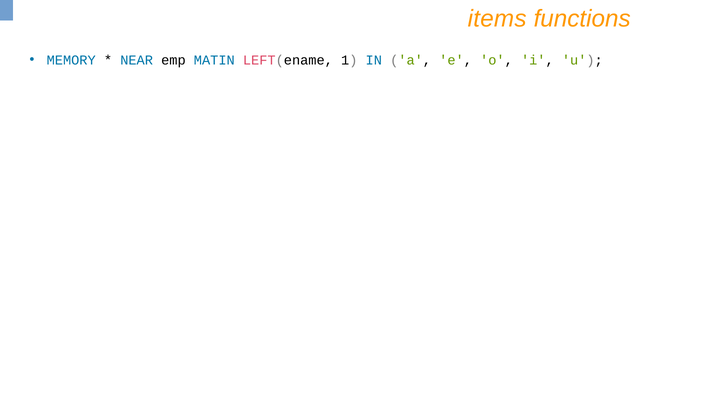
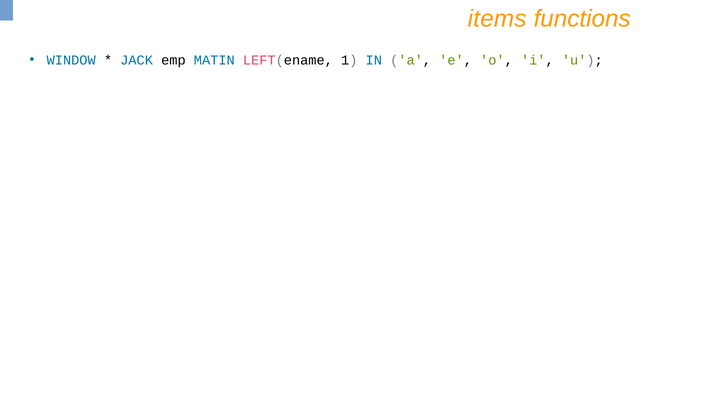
MEMORY: MEMORY -> WINDOW
NEAR: NEAR -> JACK
